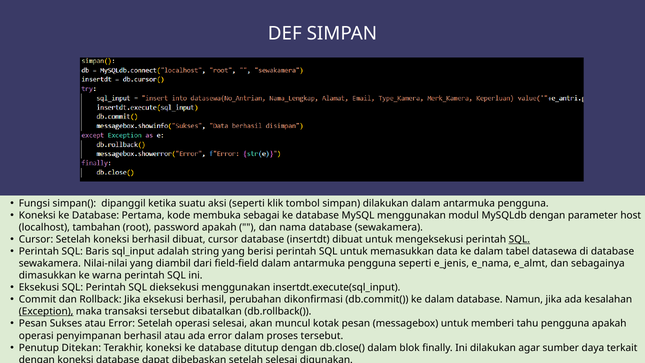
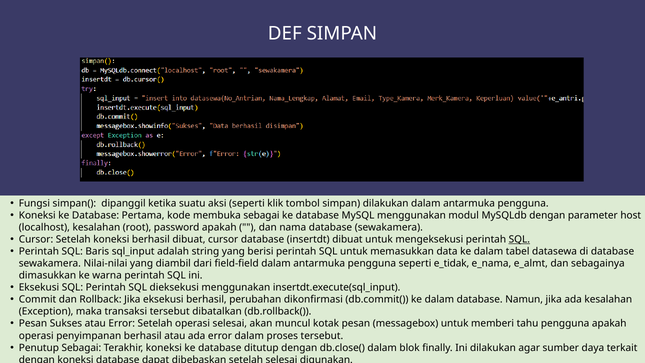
localhost tambahan: tambahan -> kesalahan
e_jenis: e_jenis -> e_tidak
Exception underline: present -> none
Penutup Ditekan: Ditekan -> Sebagai
